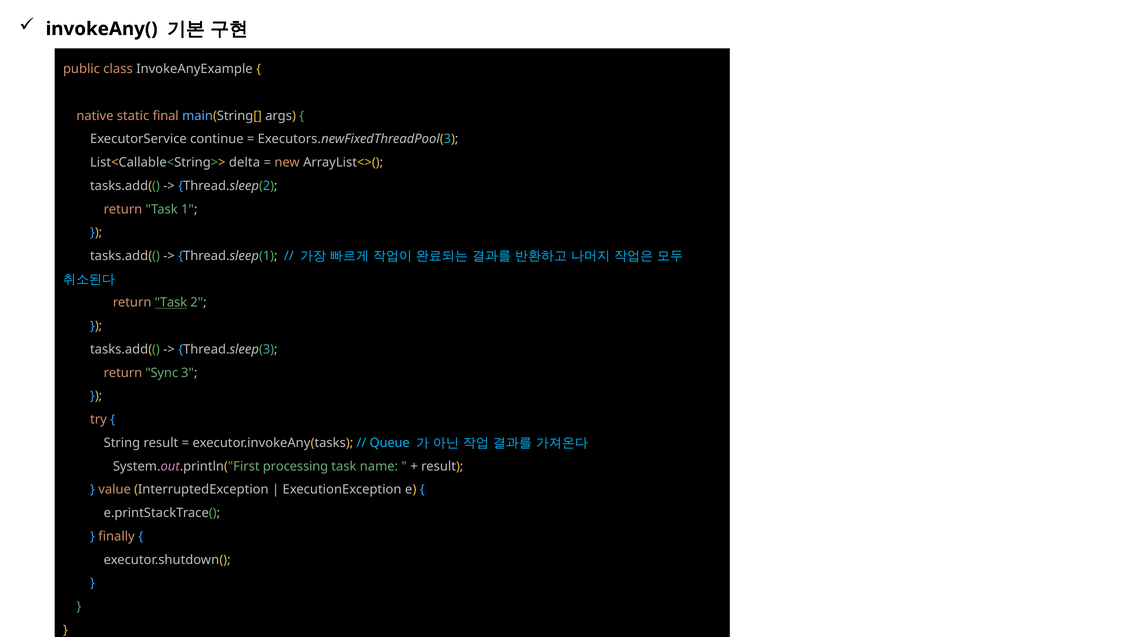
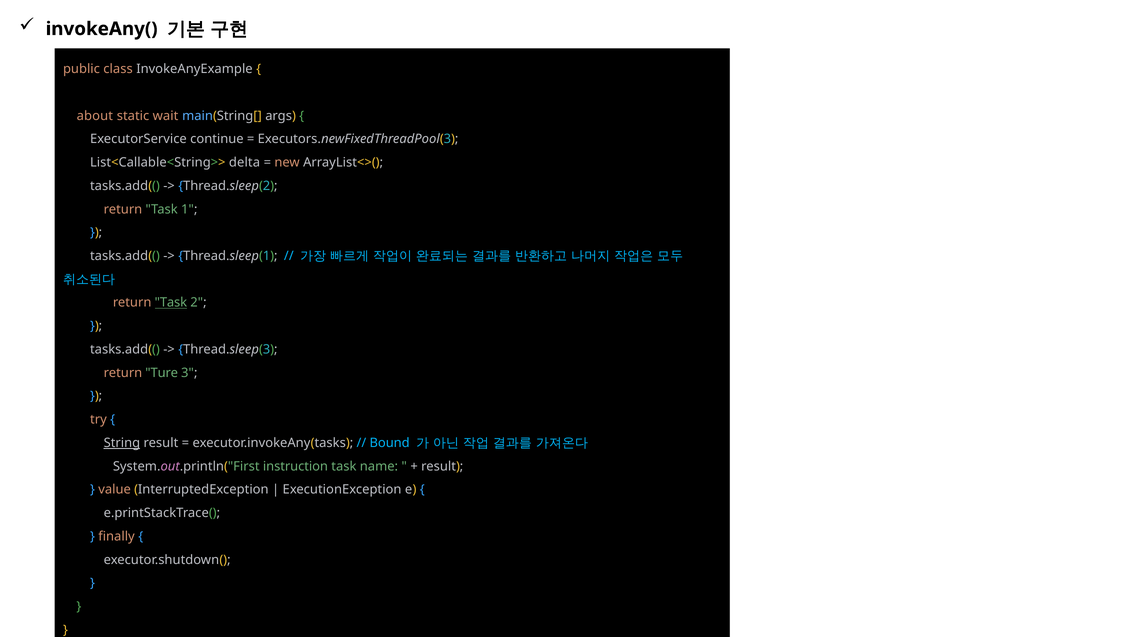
native: native -> about
final: final -> wait
Sync: Sync -> Ture
String underline: none -> present
Queue: Queue -> Bound
processing: processing -> instruction
